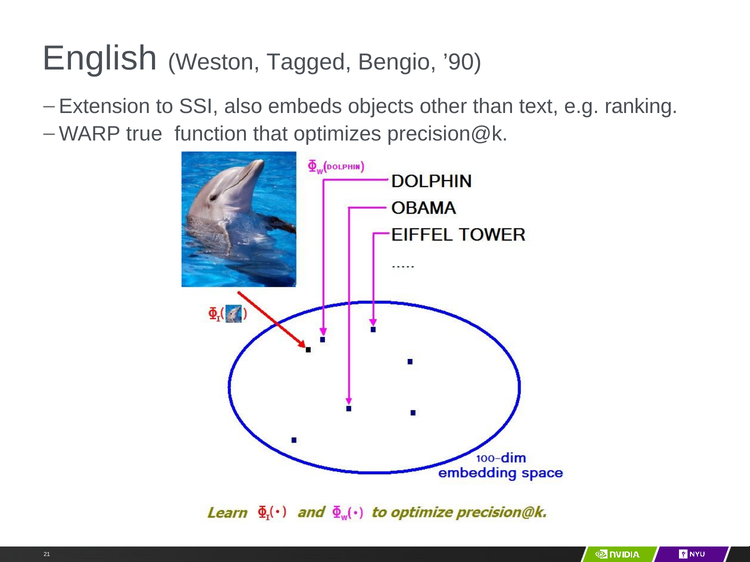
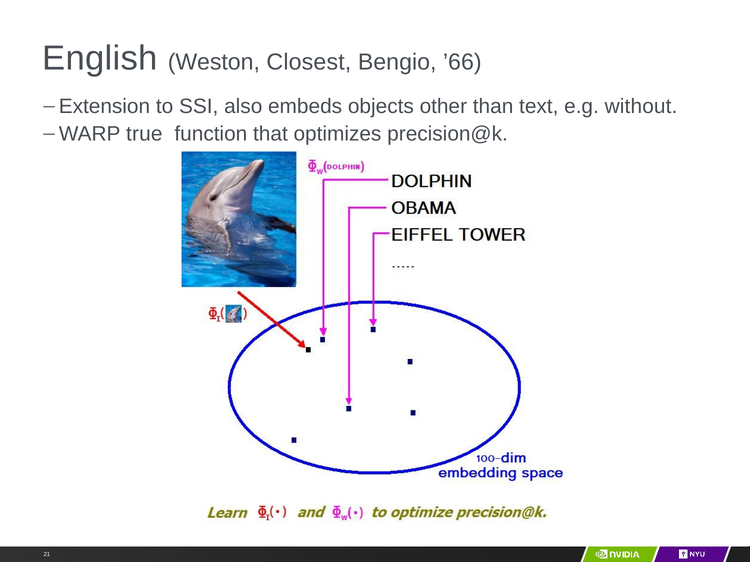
Tagged: Tagged -> Closest
’90: ’90 -> ’66
ranking: ranking -> without
